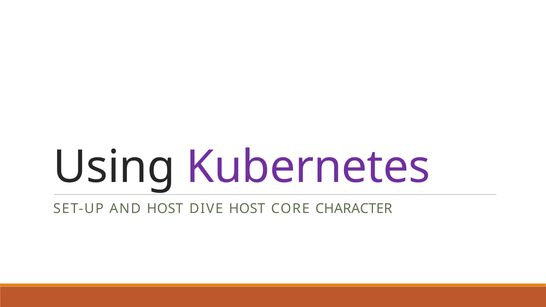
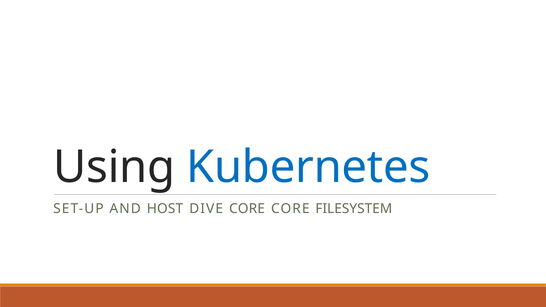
Kubernetes colour: purple -> blue
DIVE HOST: HOST -> CORE
CHARACTER: CHARACTER -> FILESYSTEM
